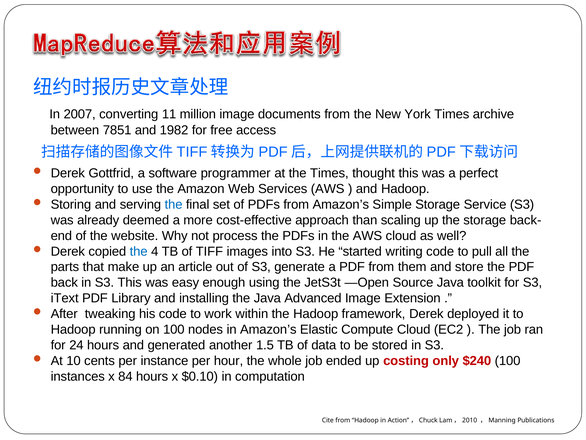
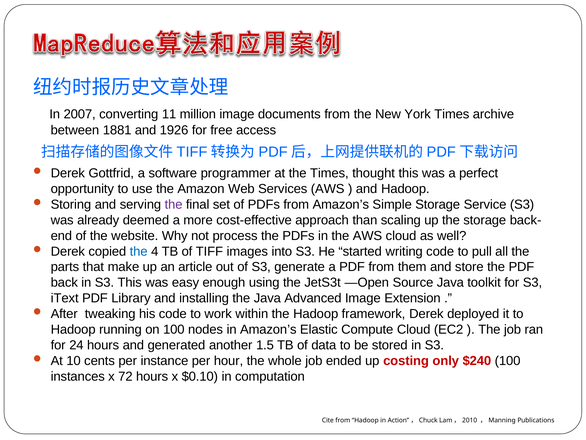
7851: 7851 -> 1881
1982: 1982 -> 1926
the at (174, 204) colour: blue -> purple
84: 84 -> 72
